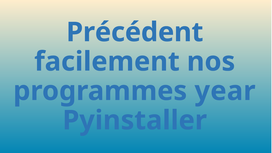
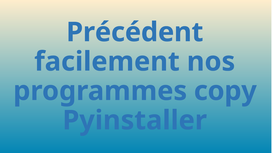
year: year -> copy
